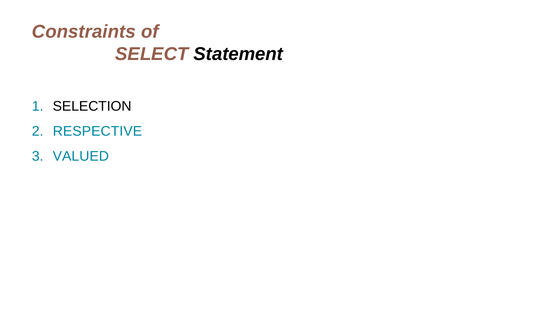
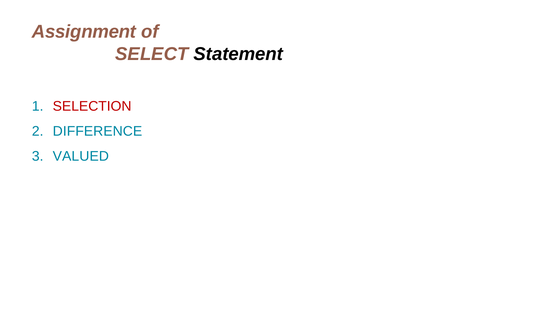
Constraints: Constraints -> Assignment
SELECTION colour: black -> red
RESPECTIVE: RESPECTIVE -> DIFFERENCE
